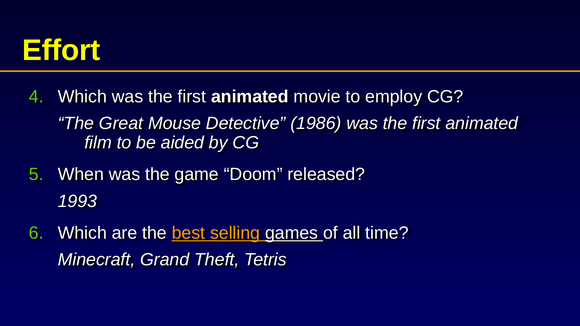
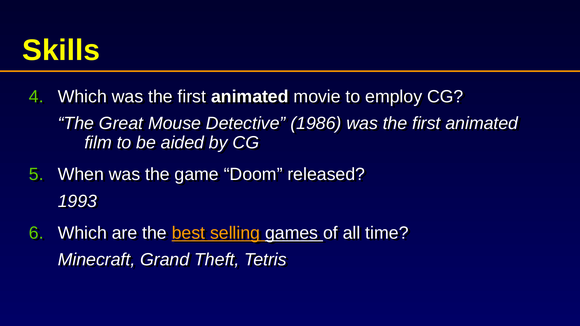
Effort: Effort -> Skills
